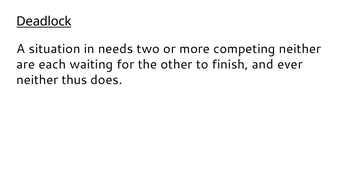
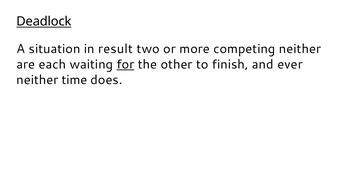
needs: needs -> result
for underline: none -> present
thus: thus -> time
